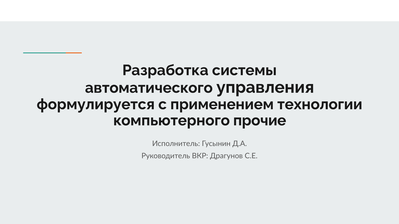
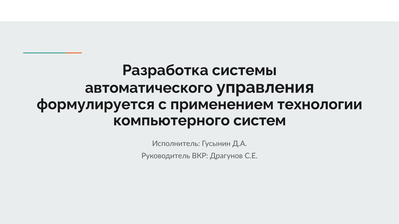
прочие: прочие -> систем
